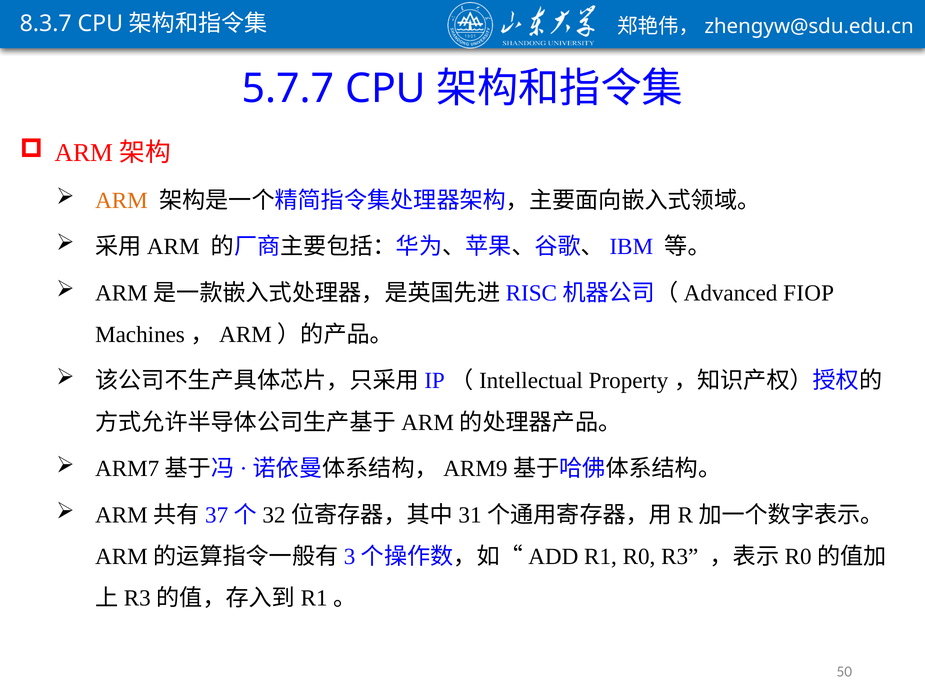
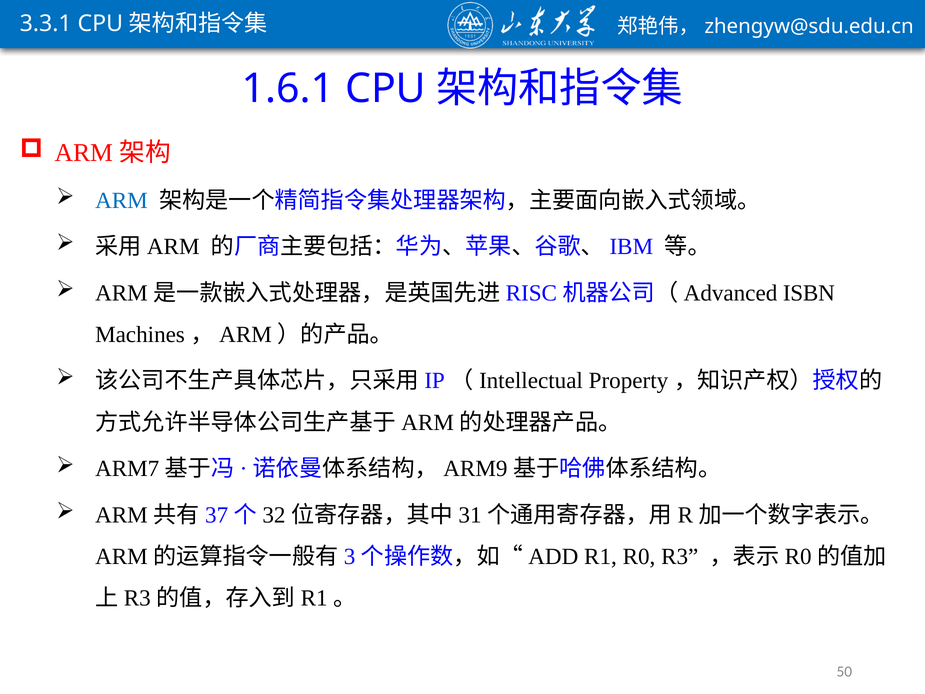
8.3.7: 8.3.7 -> 3.3.1
5.7.7: 5.7.7 -> 1.6.1
ARM colour: orange -> blue
FIOP: FIOP -> ISBN
